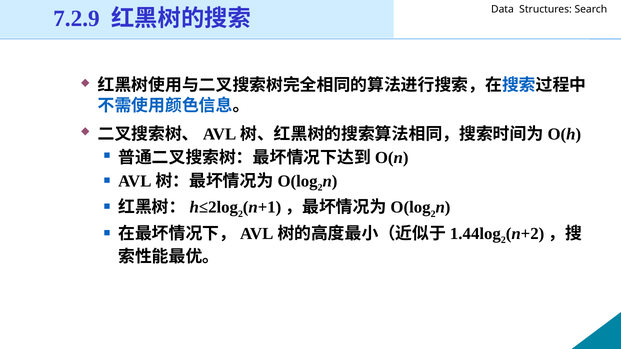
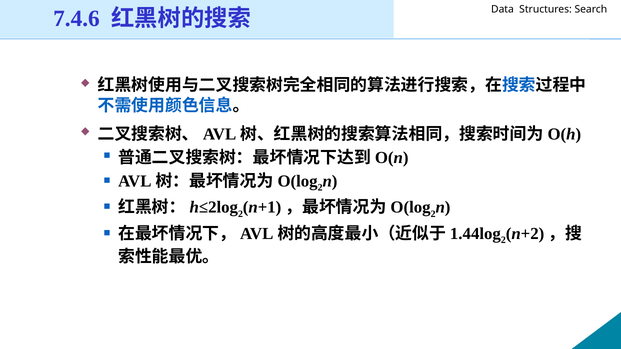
7.2.9: 7.2.9 -> 7.4.6
